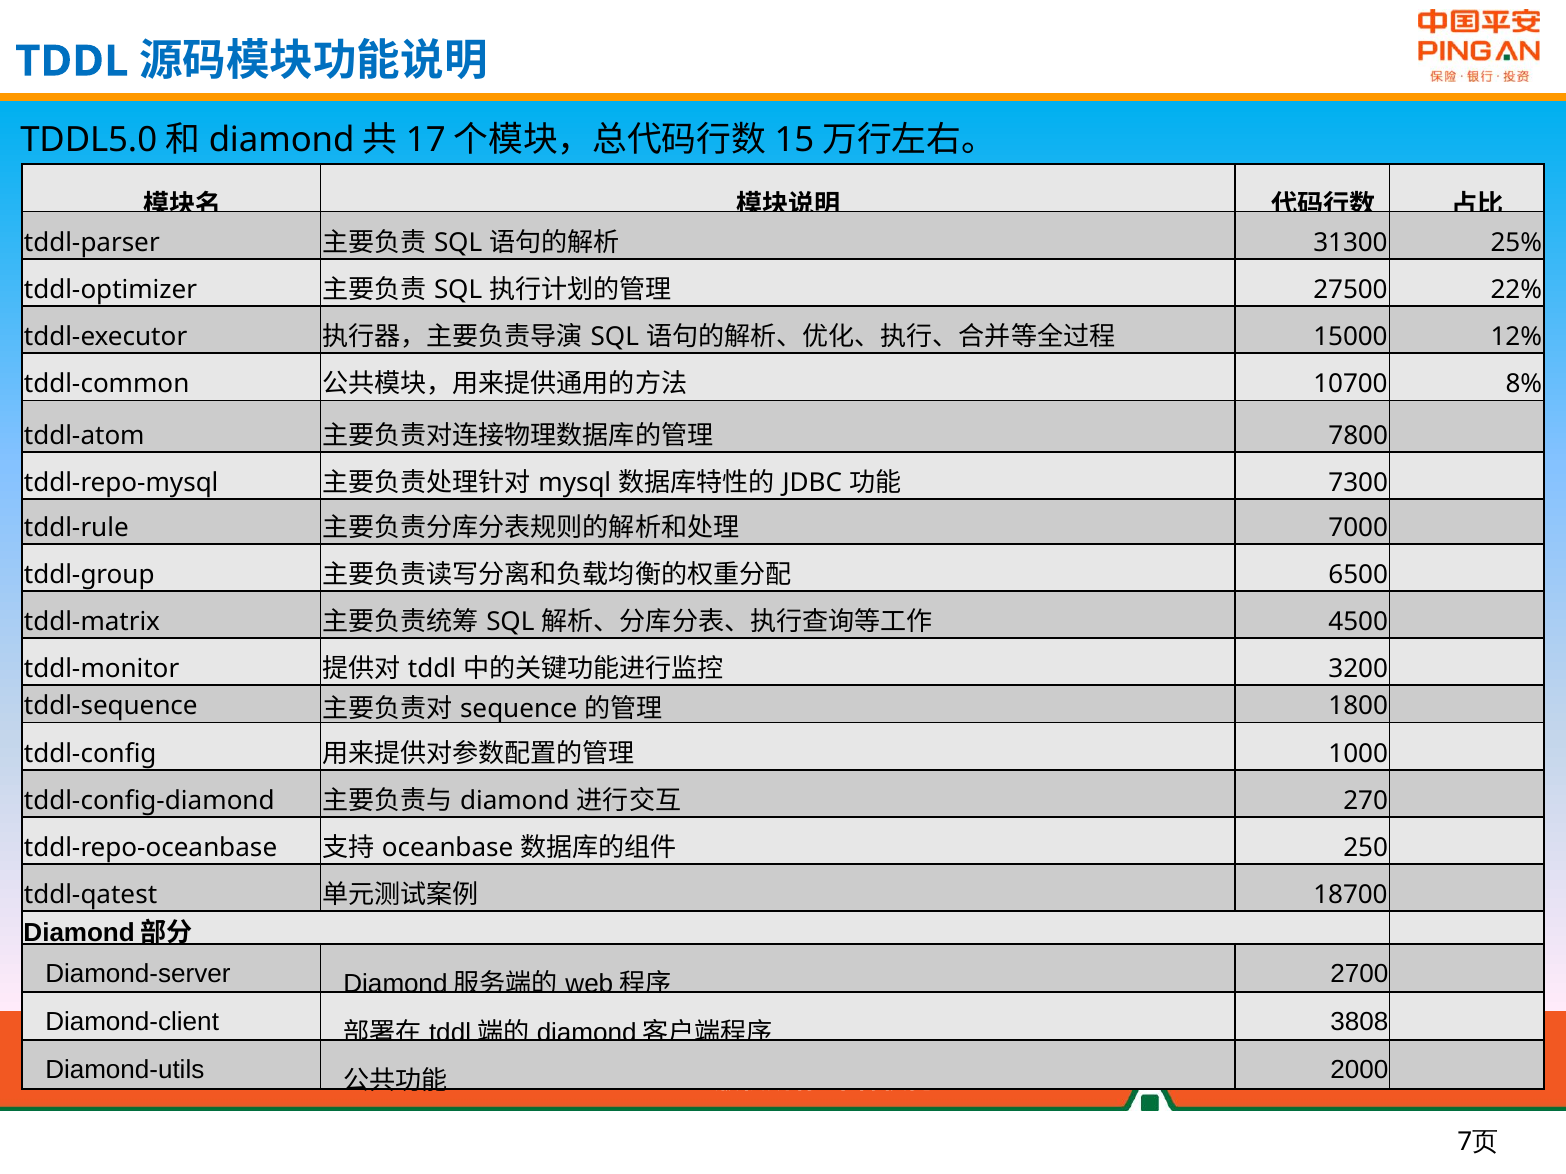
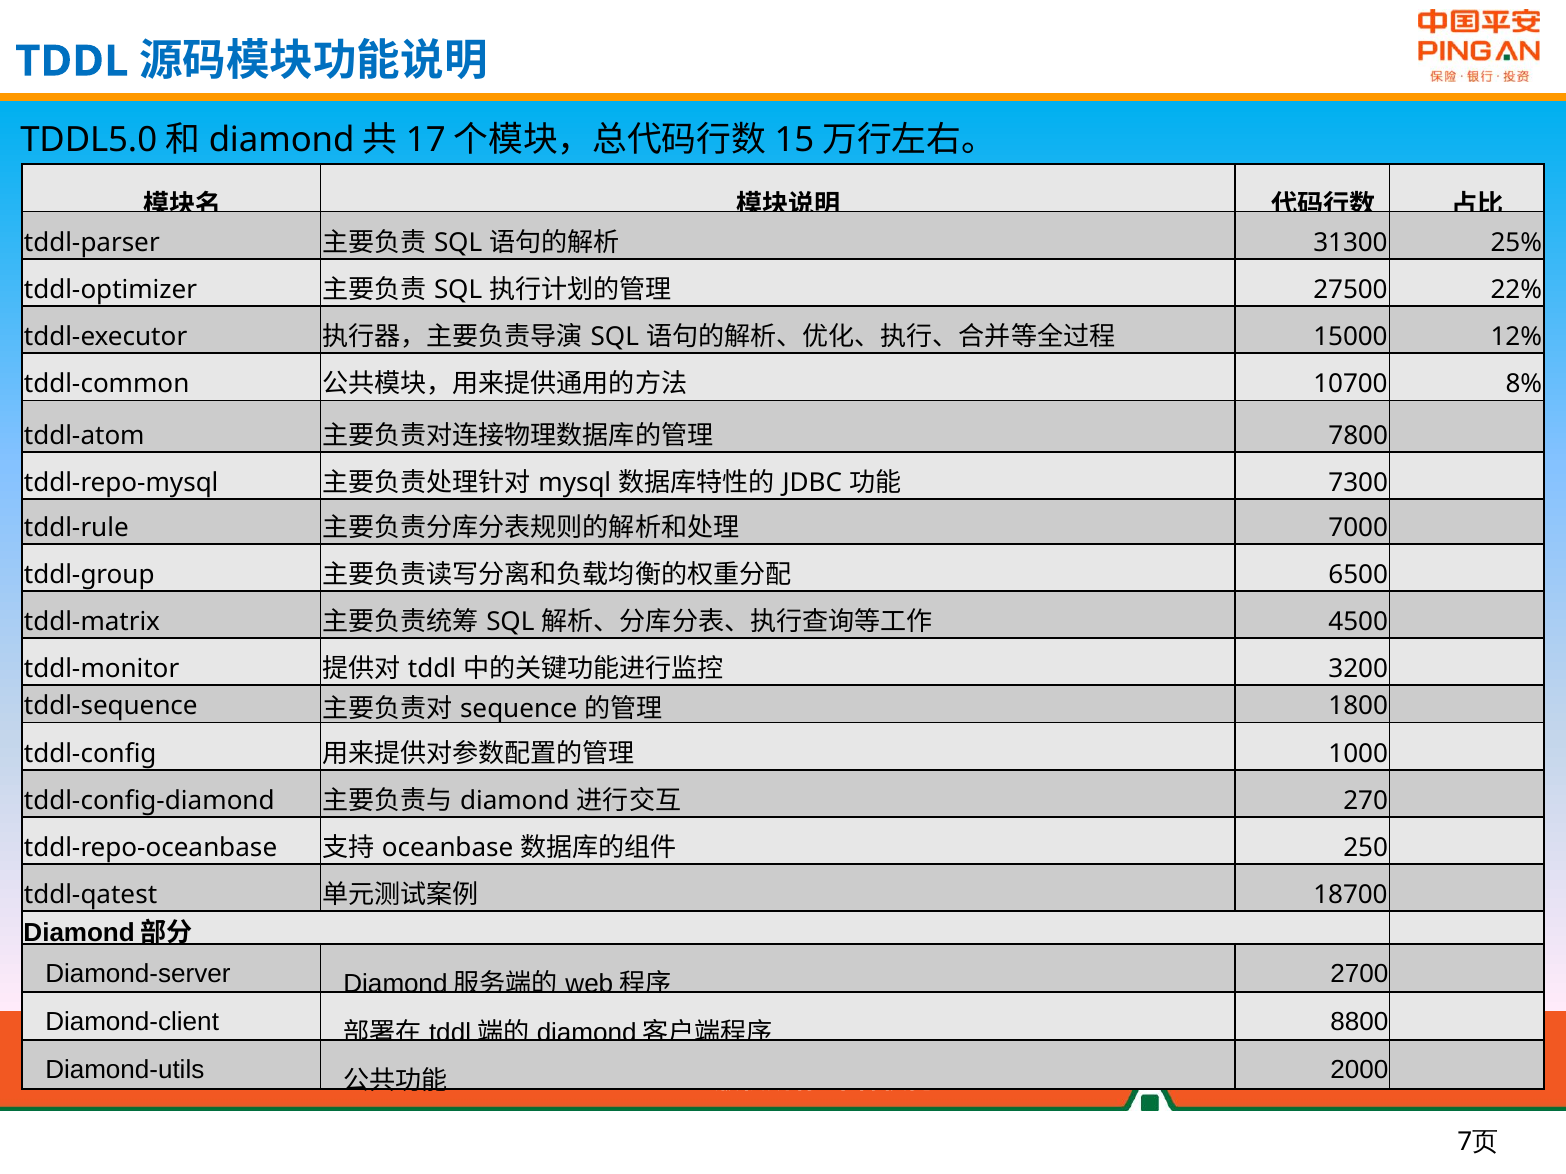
3808: 3808 -> 8800
